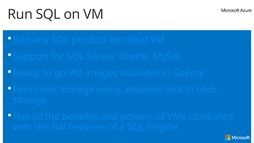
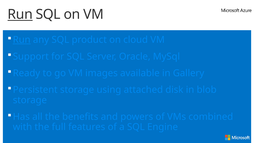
Run at (20, 14) underline: none -> present
